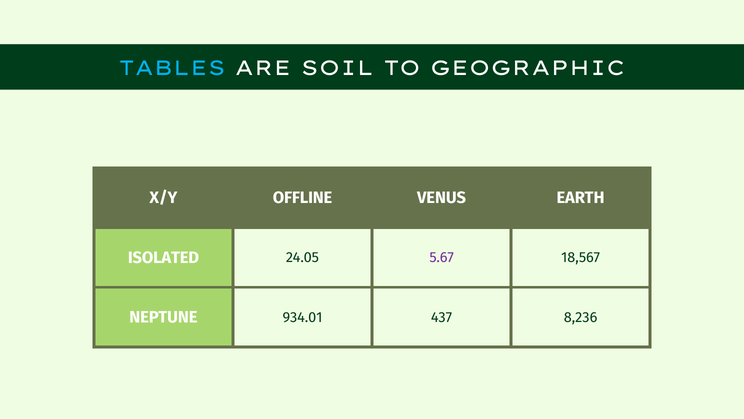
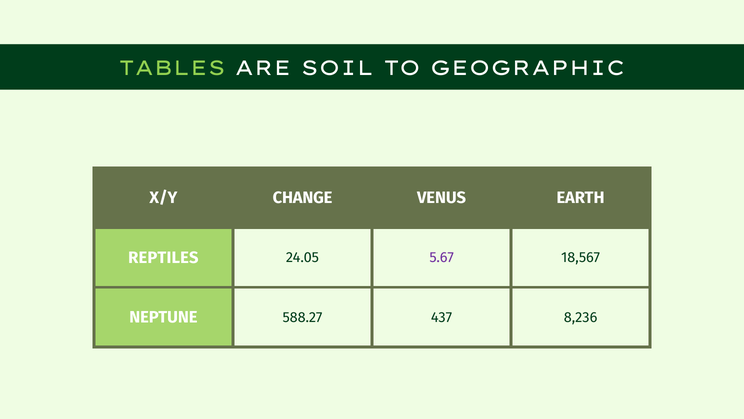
TABLES colour: light blue -> light green
OFFLINE: OFFLINE -> CHANGE
ISOLATED: ISOLATED -> REPTILES
934.01: 934.01 -> 588.27
